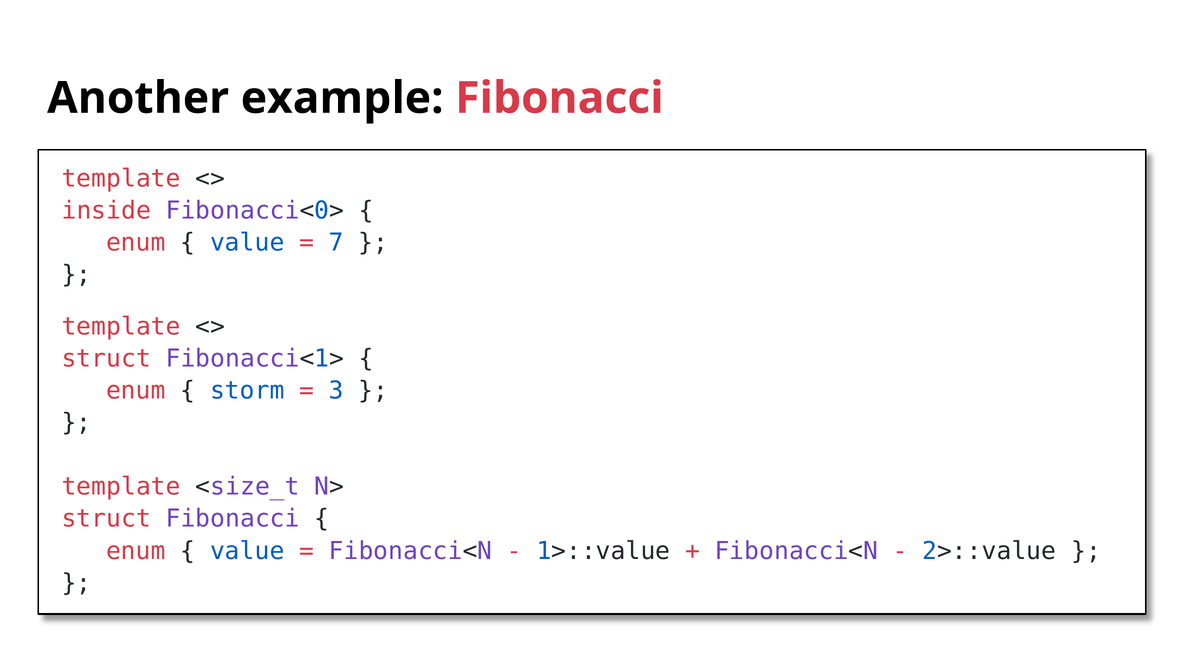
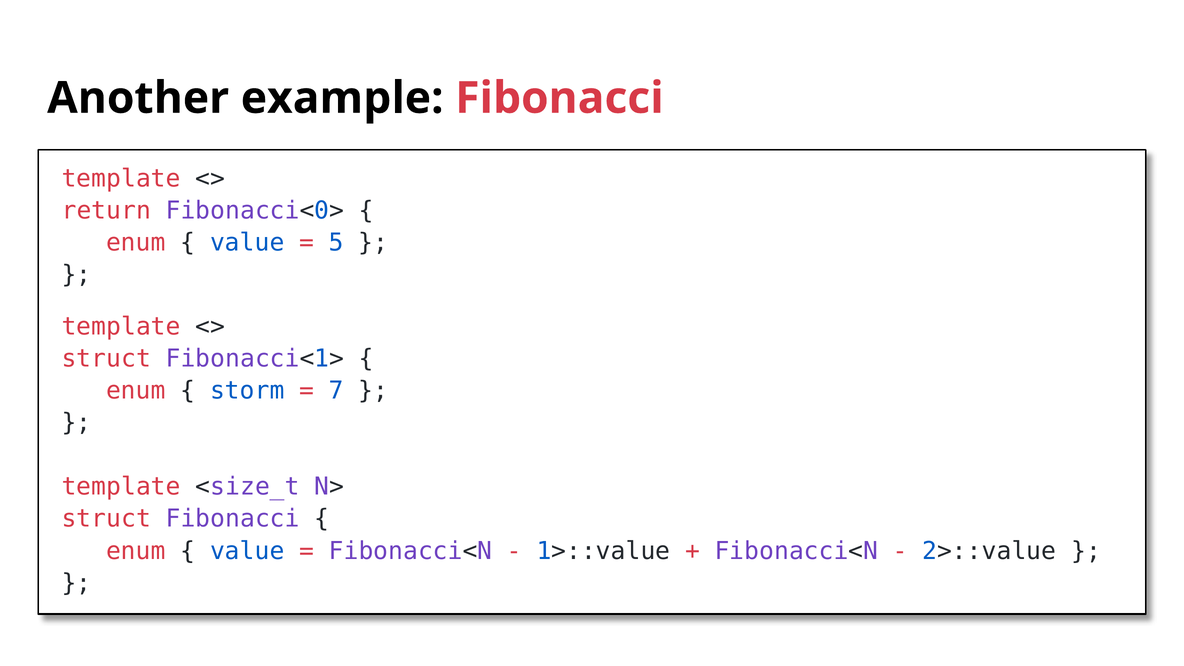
inside: inside -> return
7: 7 -> 5
3: 3 -> 7
